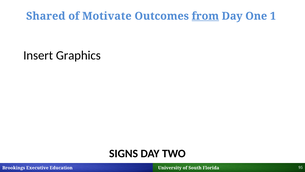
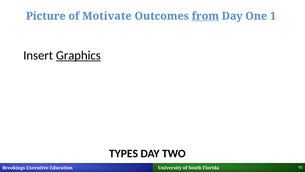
Shared: Shared -> Picture
Graphics underline: none -> present
SIGNS: SIGNS -> TYPES
